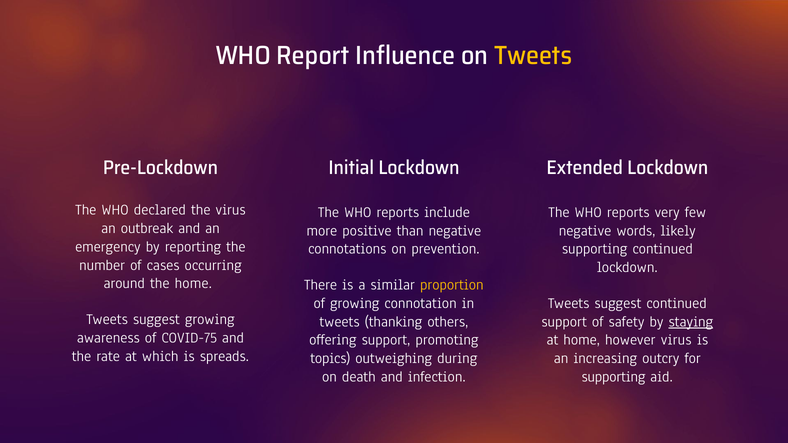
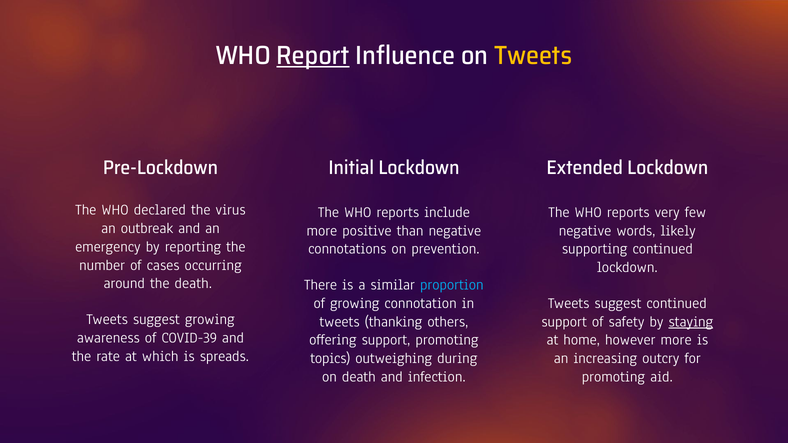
Report underline: none -> present
the home: home -> death
proportion colour: yellow -> light blue
COVID-75: COVID-75 -> COVID-39
however virus: virus -> more
supporting at (613, 377): supporting -> promoting
